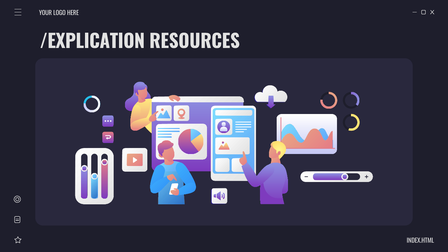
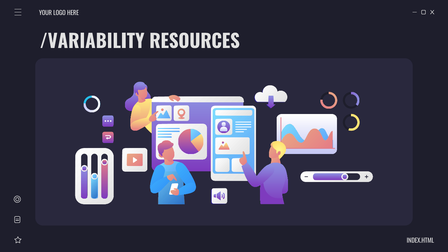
/EXPLICATION: /EXPLICATION -> /VARIABILITY
